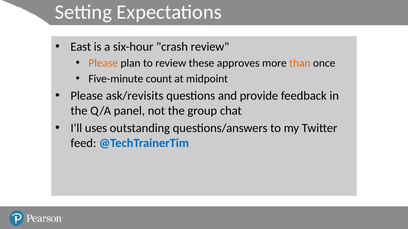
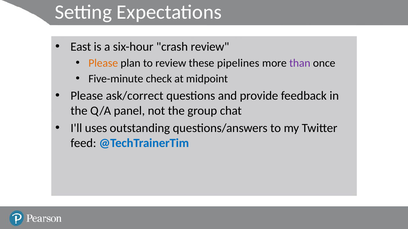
approves: approves -> pipelines
than colour: orange -> purple
count: count -> check
ask/revisits: ask/revisits -> ask/correct
